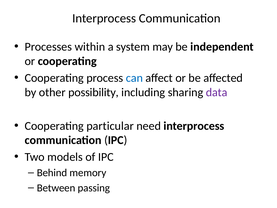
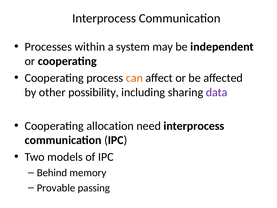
can colour: blue -> orange
particular: particular -> allocation
Between: Between -> Provable
